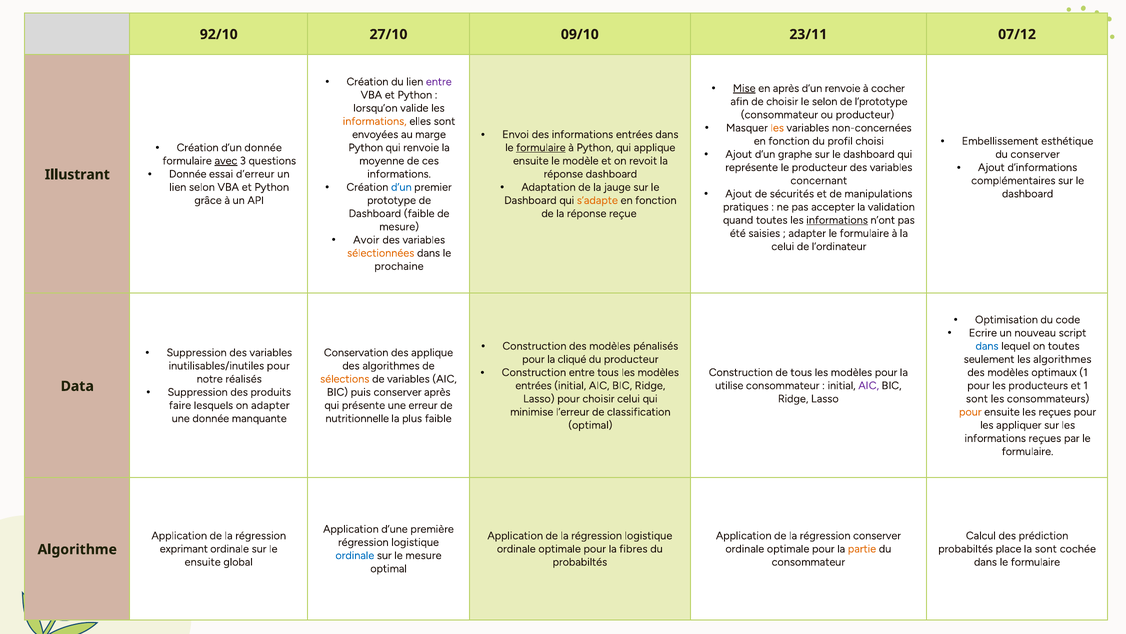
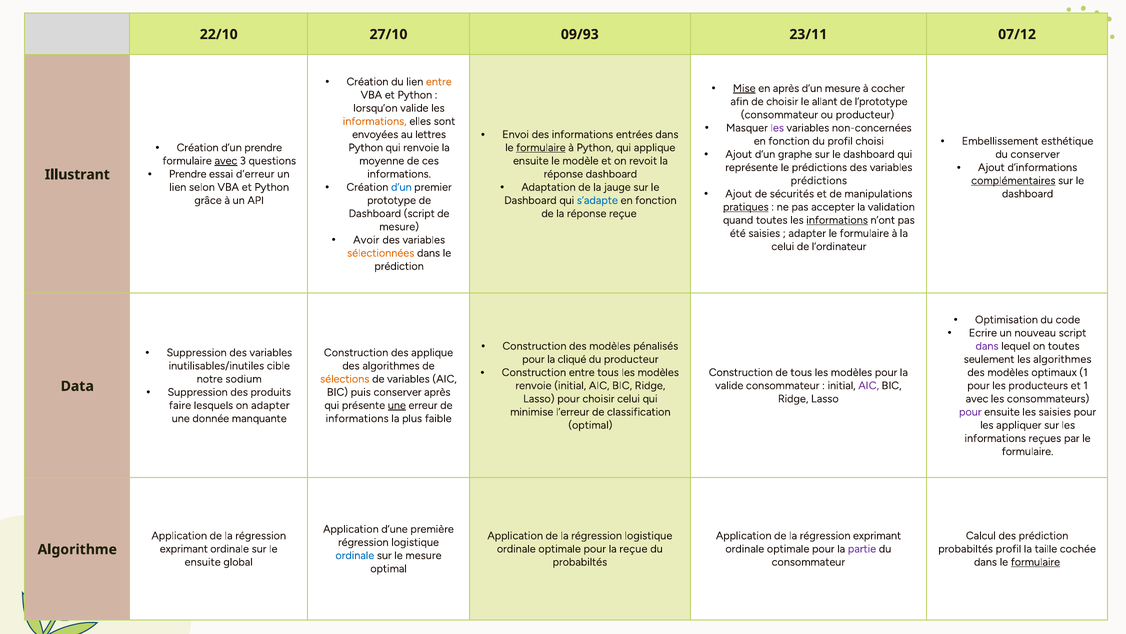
92/10: 92/10 -> 22/10
09/10: 09/10 -> 09/93
entre at (439, 82) colour: purple -> orange
d’un renvoie: renvoie -> mesure
le selon: selon -> allant
les at (777, 128) colour: orange -> purple
marge: marge -> lettres
d’un donnée: donnée -> prendre
le producteur: producteur -> prédictions
Donnée at (188, 174): Donnée -> Prendre
concernant at (819, 180): concernant -> prédictions
complémentaires underline: none -> present
s’adapte colour: orange -> blue
pratiques underline: none -> present
Dashboard faible: faible -> script
prochaine at (399, 266): prochaine -> prédiction
dans at (987, 346) colour: blue -> purple
Conservation at (356, 352): Conservation -> Construction
inutilisables/inutiles pour: pour -> cible
réalisés: réalisés -> sodium
entrées at (533, 385): entrées -> renvoie
utilise at (729, 385): utilise -> valide
sont at (977, 398): sont -> avec
une at (397, 405) underline: none -> present
pour at (970, 412) colour: orange -> purple
les reçues: reçues -> saisies
nutritionnelle at (357, 418): nutritionnelle -> informations
conserver at (877, 535): conserver -> exprimant
la fibres: fibres -> reçue
partie colour: orange -> purple
probabiltés place: place -> profil
la sont: sont -> taille
formulaire at (1035, 562) underline: none -> present
